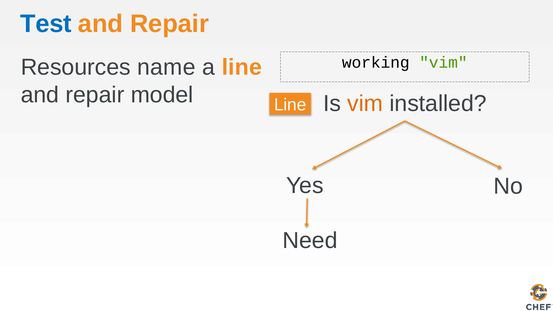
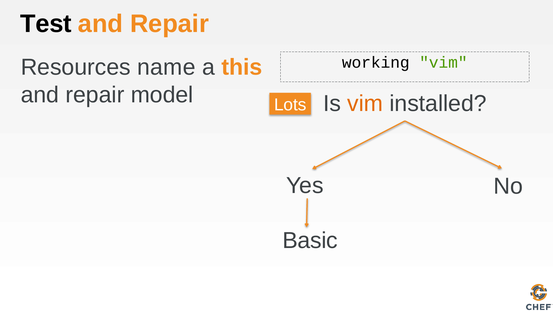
Test colour: blue -> black
a line: line -> this
Line at (290, 105): Line -> Lots
Need: Need -> Basic
